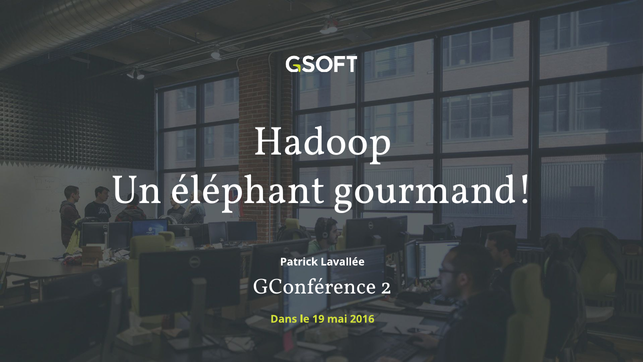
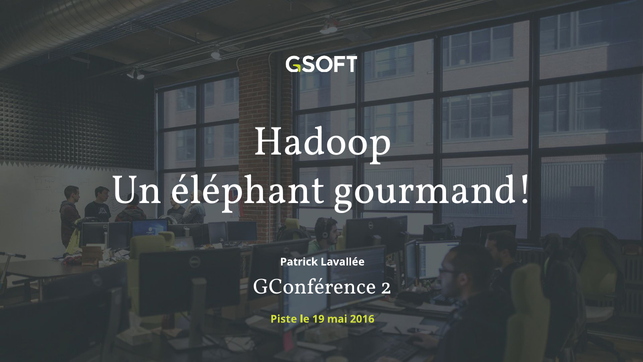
Dans: Dans -> Piste
